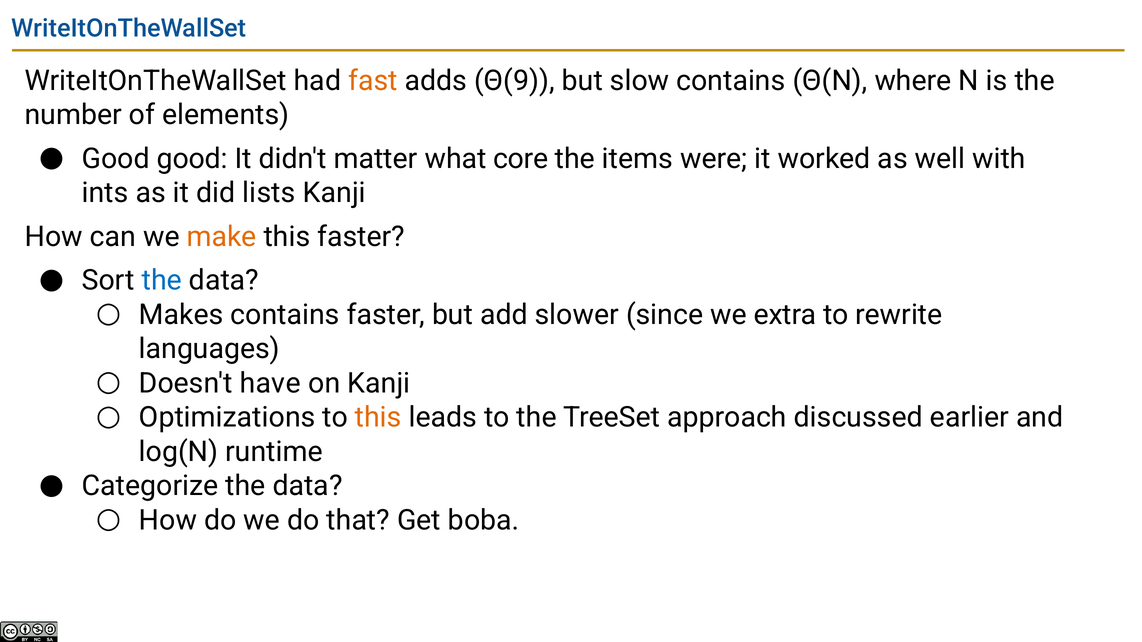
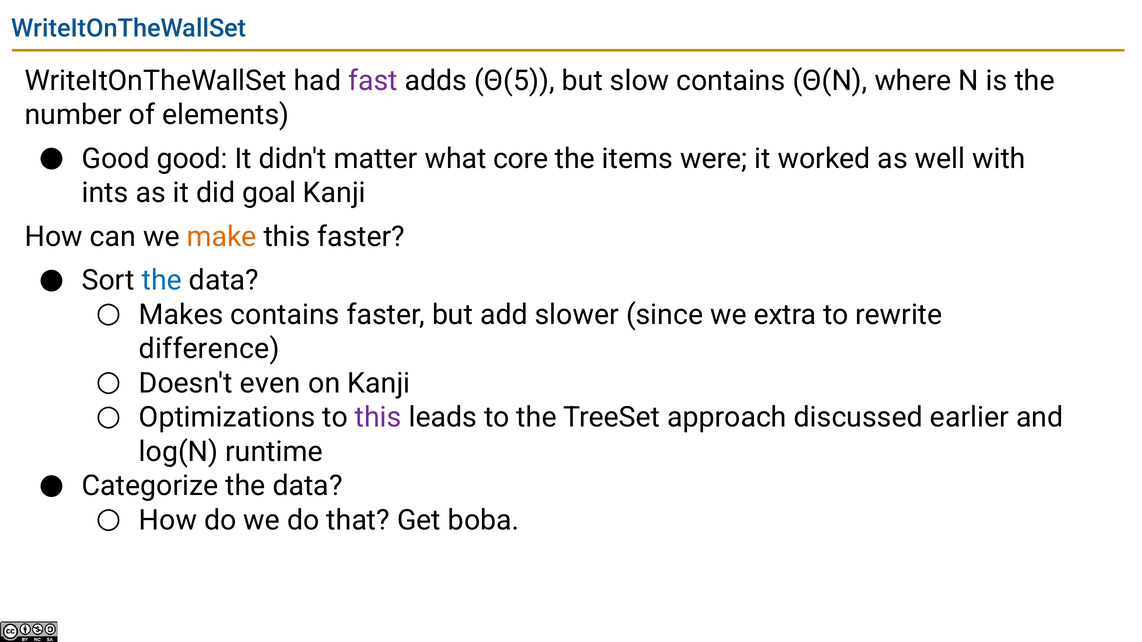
fast colour: orange -> purple
Θ(9: Θ(9 -> Θ(5
lists: lists -> goal
languages: languages -> difference
have: have -> even
this at (378, 418) colour: orange -> purple
